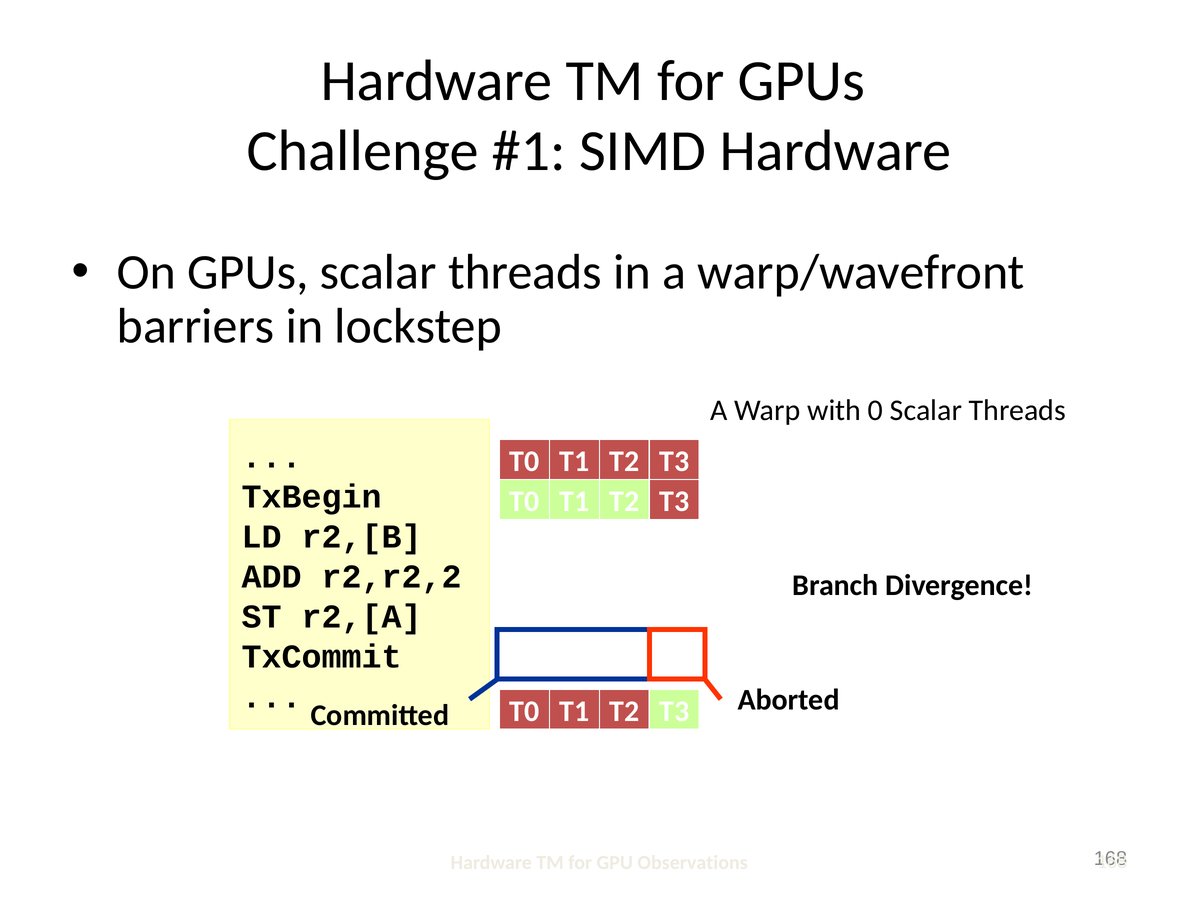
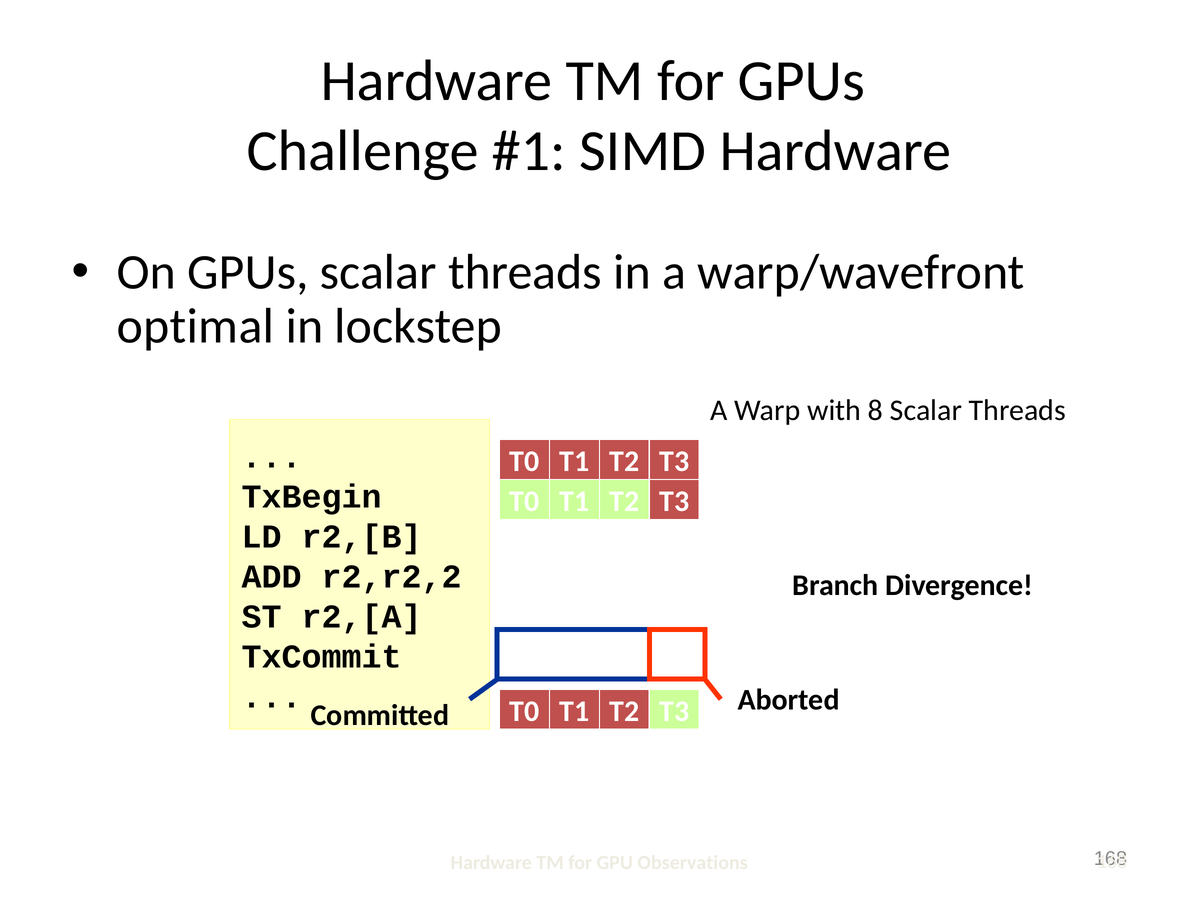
barriers: barriers -> optimal
0: 0 -> 8
